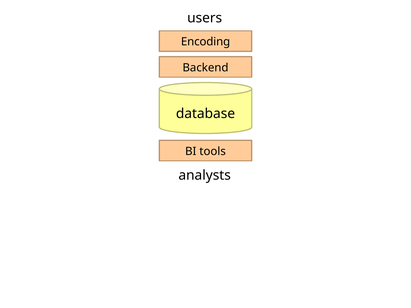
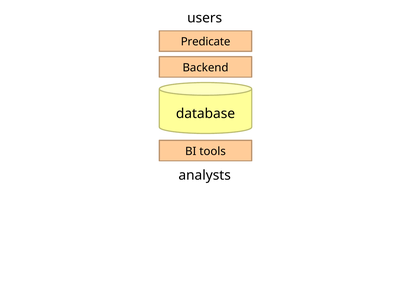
Encoding: Encoding -> Predicate
